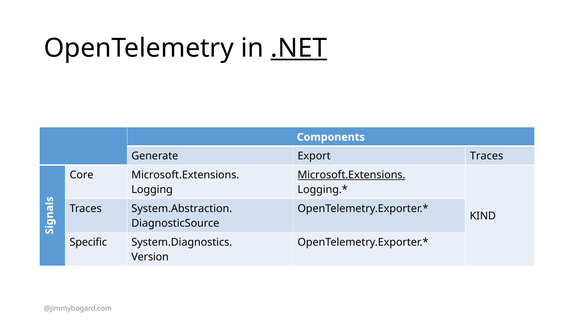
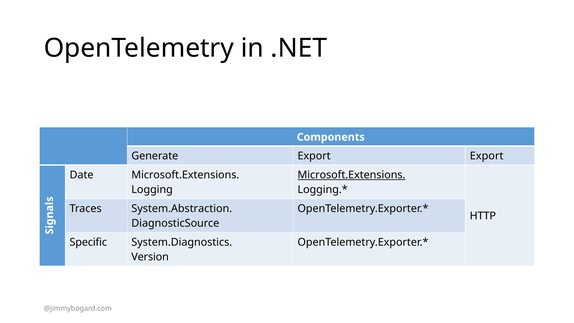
.NET underline: present -> none
Export Traces: Traces -> Export
Core: Core -> Date
KIND: KIND -> HTTP
